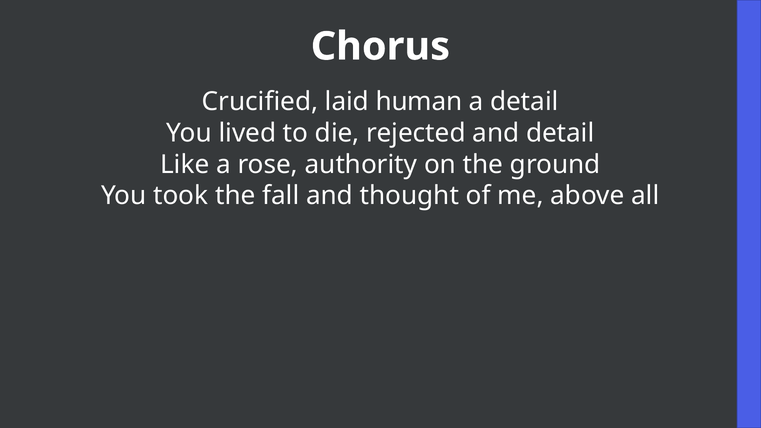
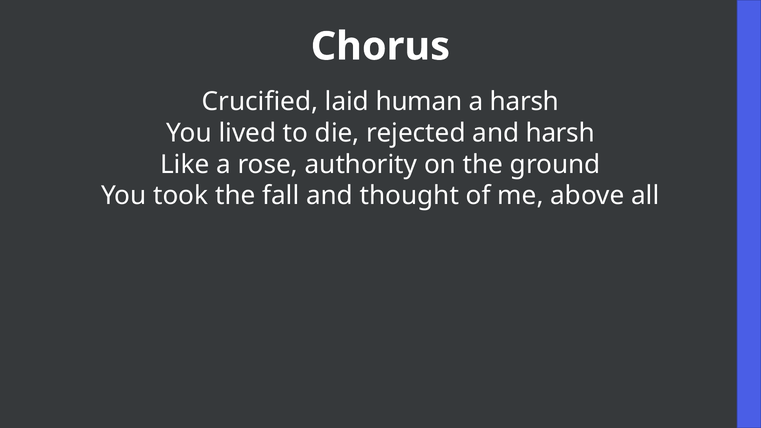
a detail: detail -> harsh
and detail: detail -> harsh
